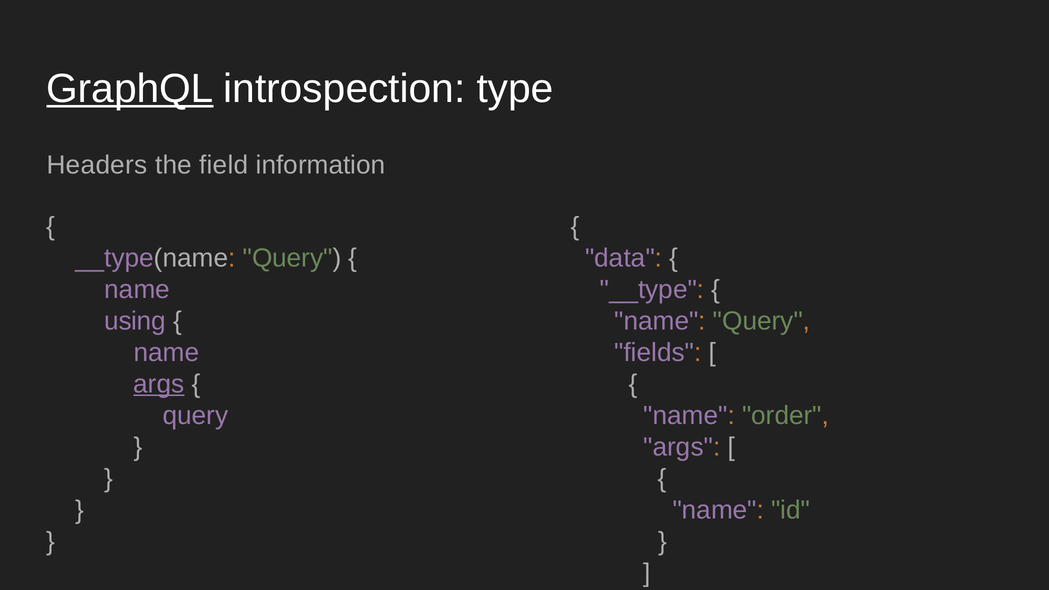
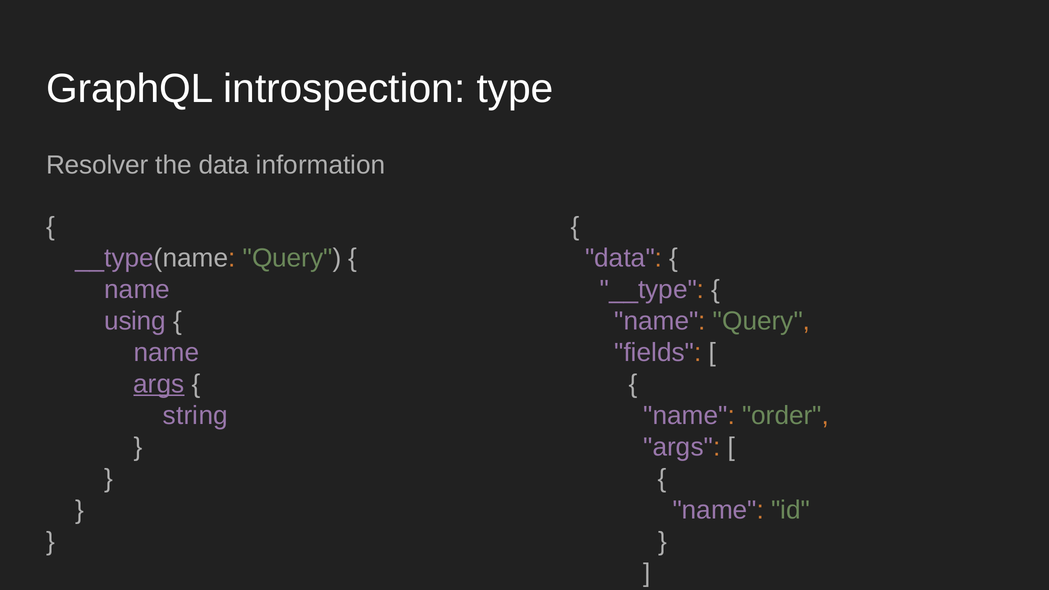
GraphQL underline: present -> none
Headers: Headers -> Resolver
the field: field -> data
query at (195, 416): query -> string
